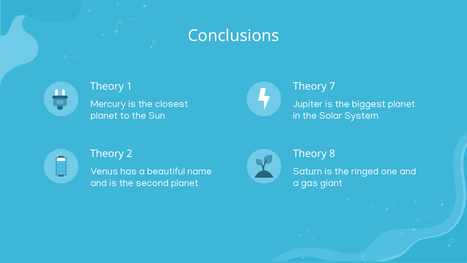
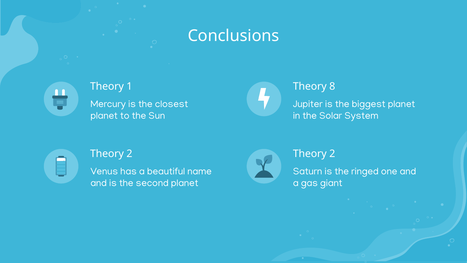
7: 7 -> 8
8 at (332, 153): 8 -> 2
